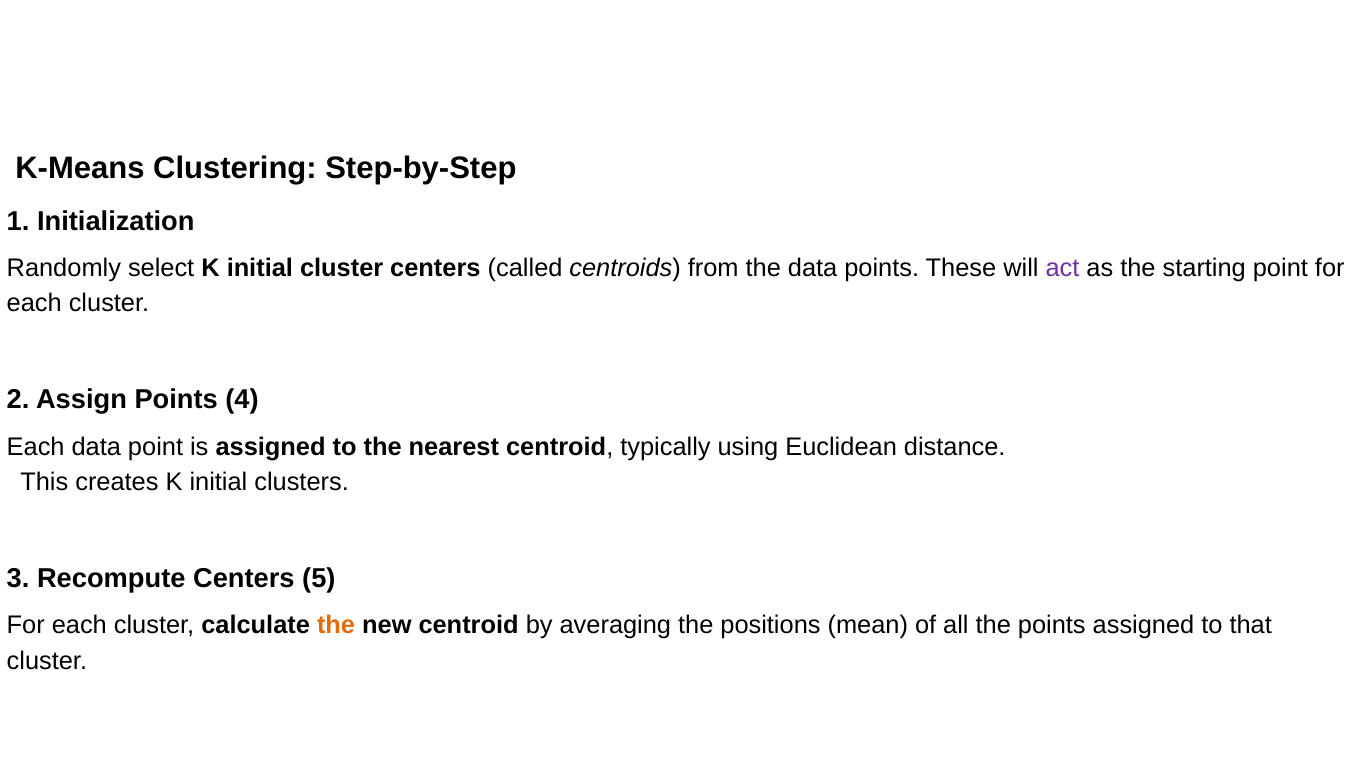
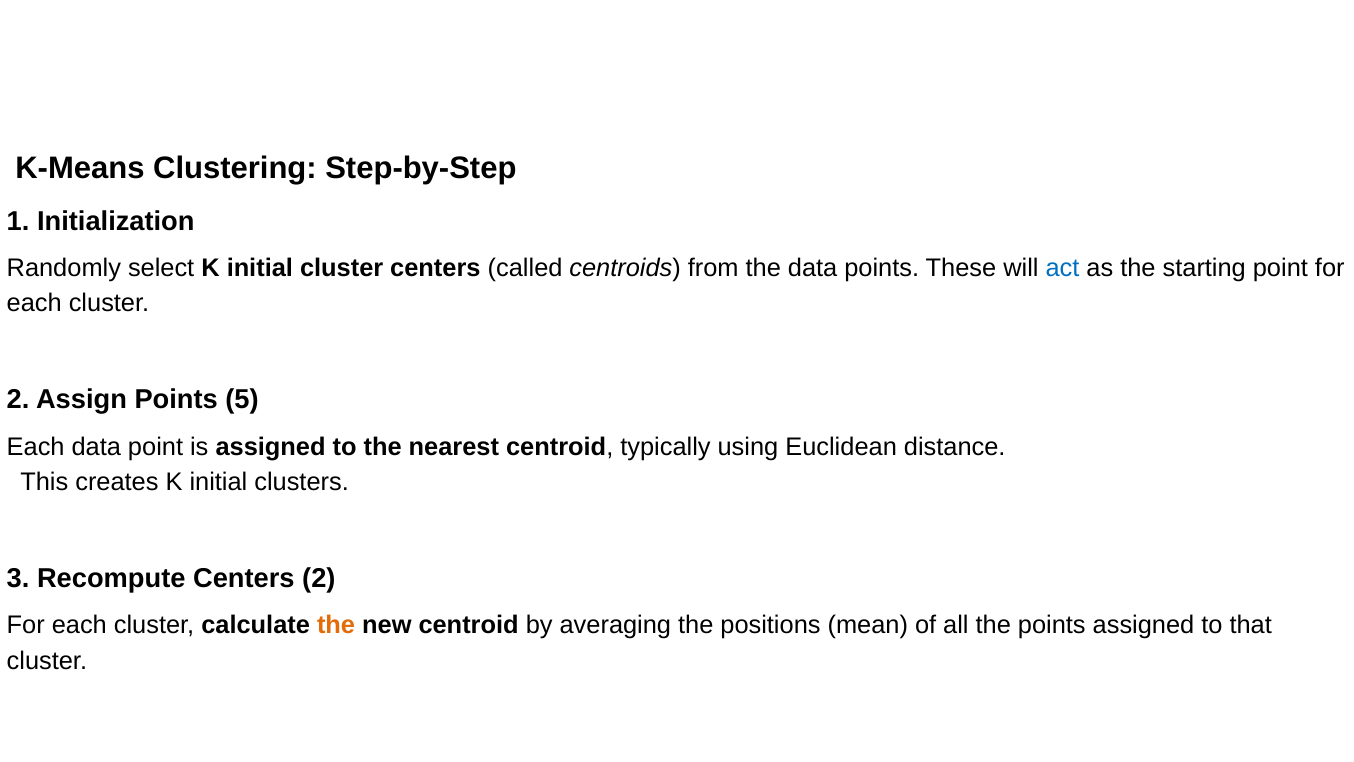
act colour: purple -> blue
4: 4 -> 5
Centers 5: 5 -> 2
